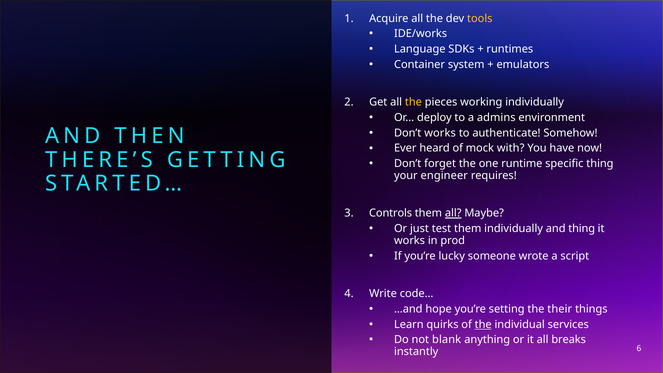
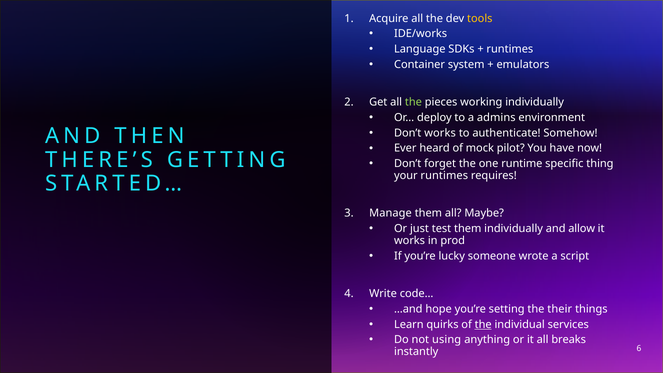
the at (413, 102) colour: yellow -> light green
with: with -> pilot
your engineer: engineer -> runtimes
Controls: Controls -> Manage
all at (453, 213) underline: present -> none
and thing: thing -> allow
blank: blank -> using
